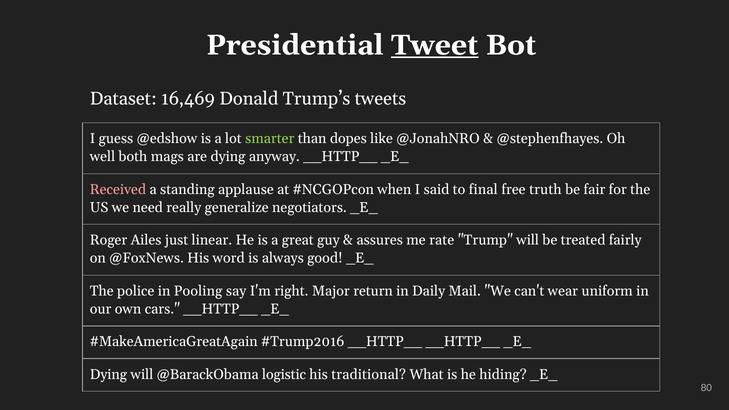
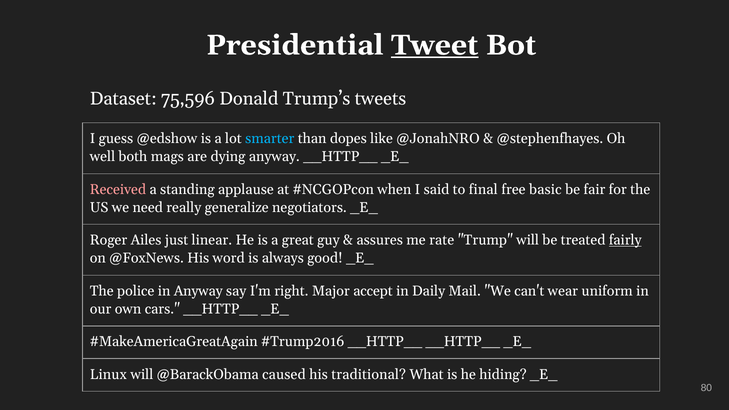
16,469: 16,469 -> 75,596
smarter colour: light green -> light blue
truth: truth -> basic
fairly underline: none -> present
in Pooling: Pooling -> Anyway
return: return -> accept
Dying at (108, 374): Dying -> Linux
logistic: logistic -> caused
